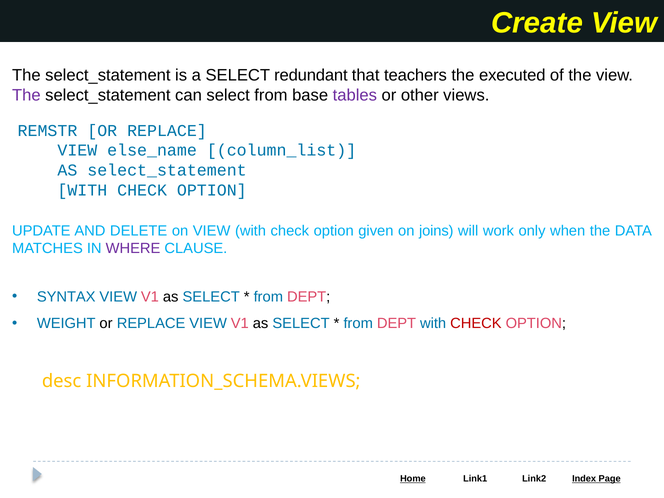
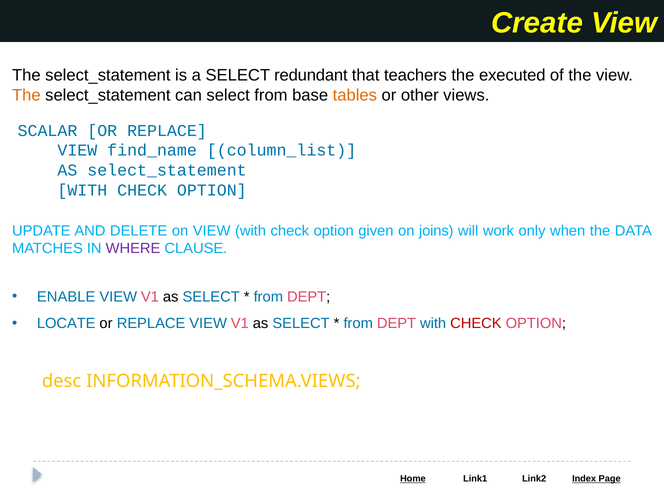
The at (26, 95) colour: purple -> orange
tables colour: purple -> orange
REMSTR: REMSTR -> SCALAR
else_name: else_name -> find_name
SYNTAX: SYNTAX -> ENABLE
WEIGHT: WEIGHT -> LOCATE
